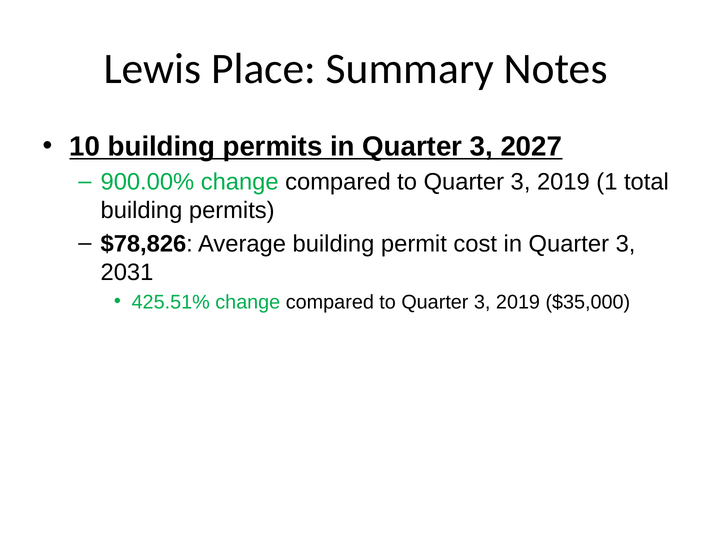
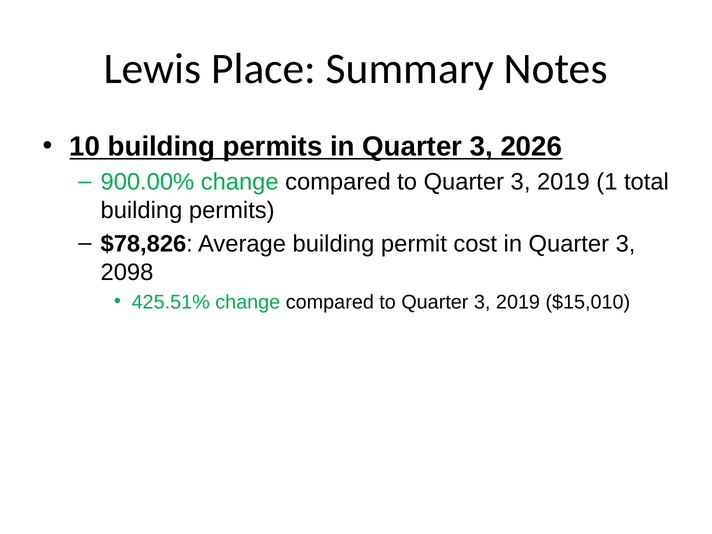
2027: 2027 -> 2026
2031: 2031 -> 2098
$35,000: $35,000 -> $15,010
